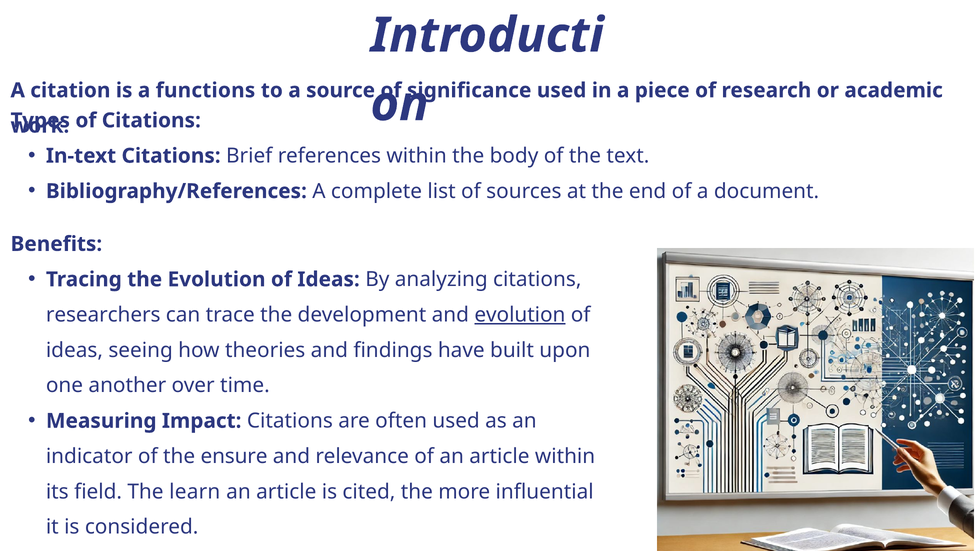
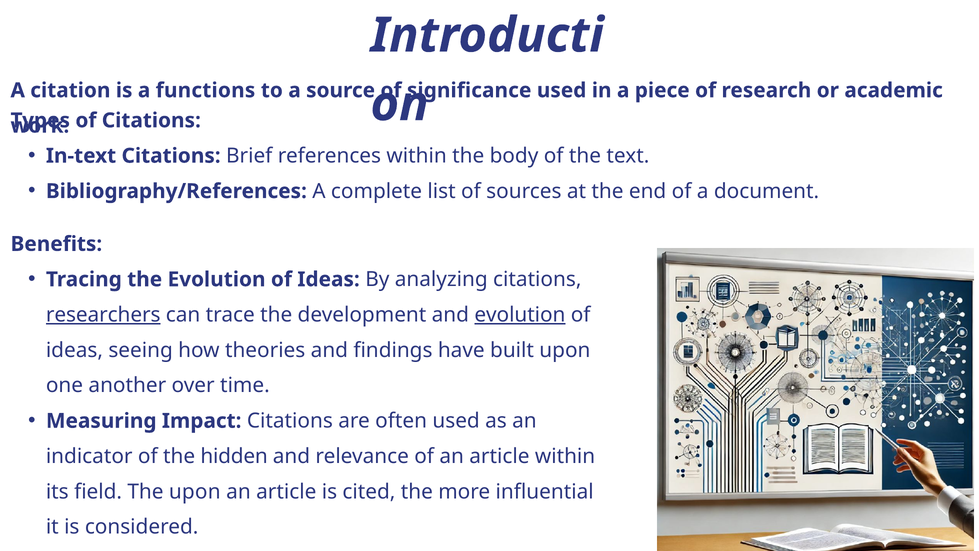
researchers underline: none -> present
ensure: ensure -> hidden
The learn: learn -> upon
